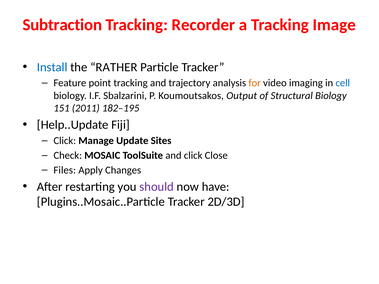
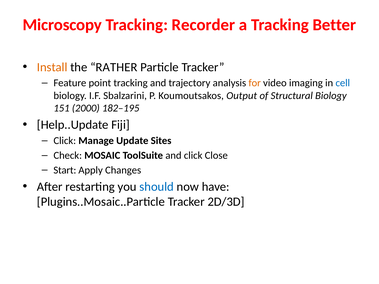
Subtraction: Subtraction -> Microscopy
Image: Image -> Better
Install colour: blue -> orange
2011: 2011 -> 2000
Files: Files -> Start
should colour: purple -> blue
